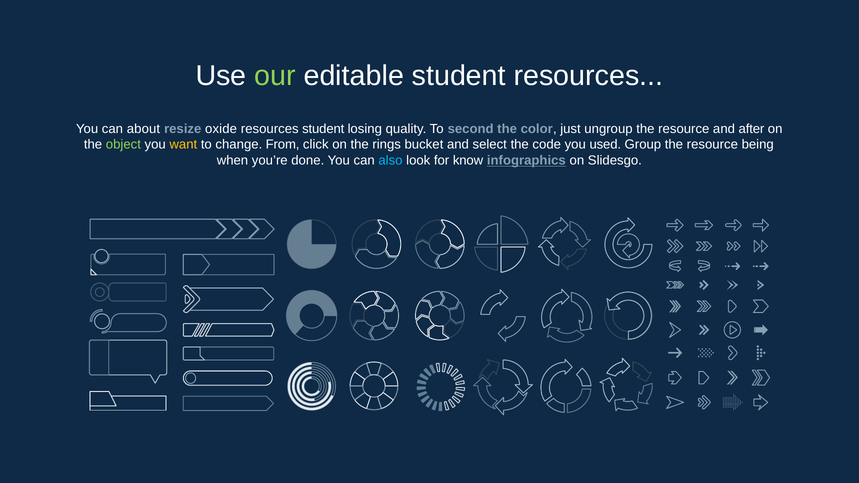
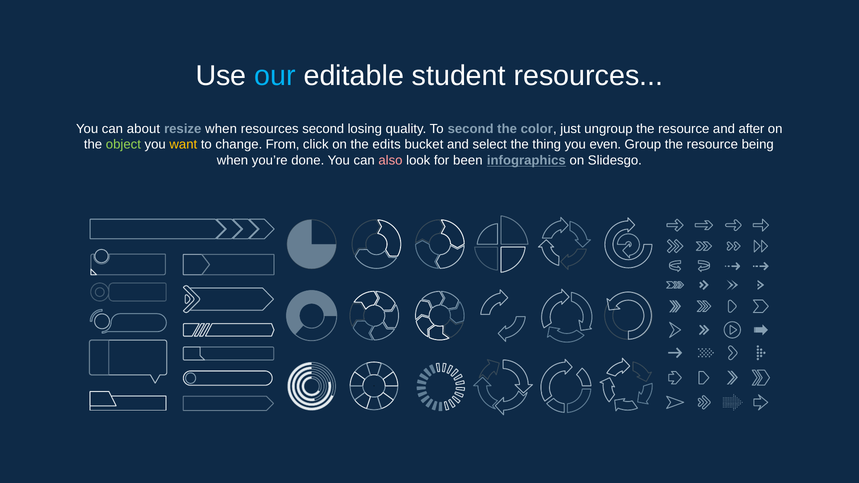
our colour: light green -> light blue
resize oxide: oxide -> when
resources student: student -> second
rings: rings -> edits
code: code -> thing
used: used -> even
also colour: light blue -> pink
know: know -> been
